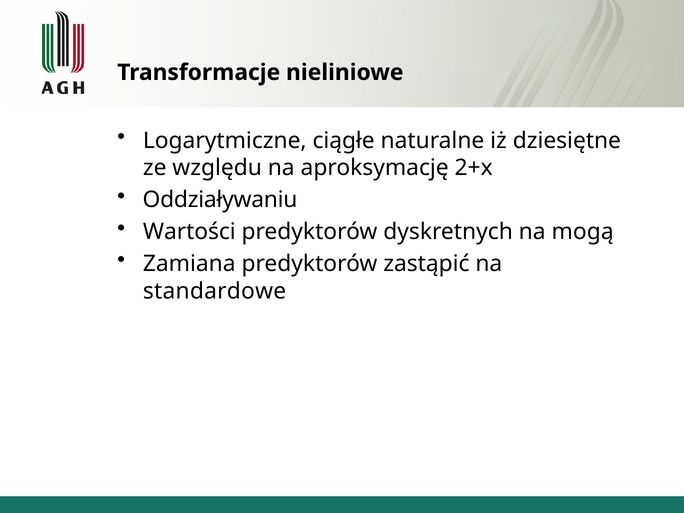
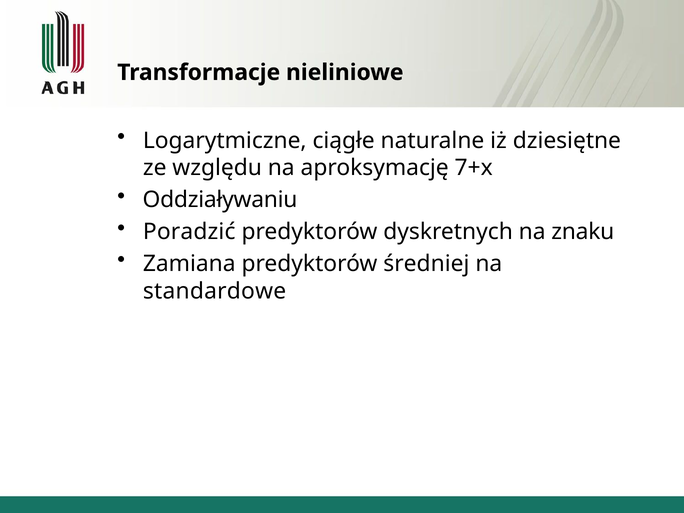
2+x: 2+x -> 7+x
Wartości: Wartości -> Poradzić
mogą: mogą -> znaku
zastąpić: zastąpić -> średniej
